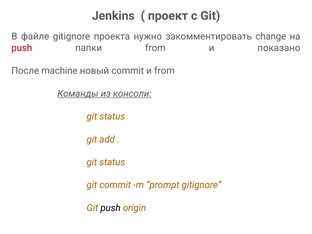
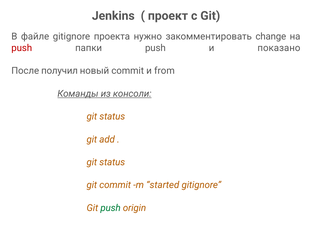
папки from: from -> push
machine: machine -> получил
prompt: prompt -> started
push at (111, 208) colour: black -> green
